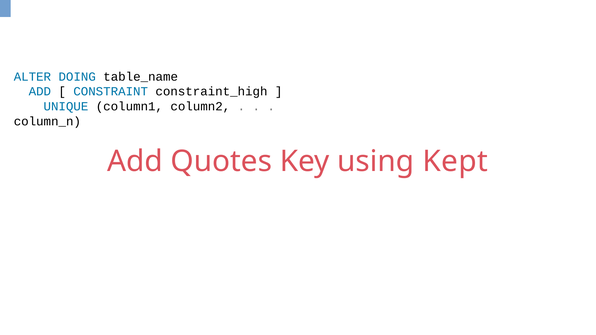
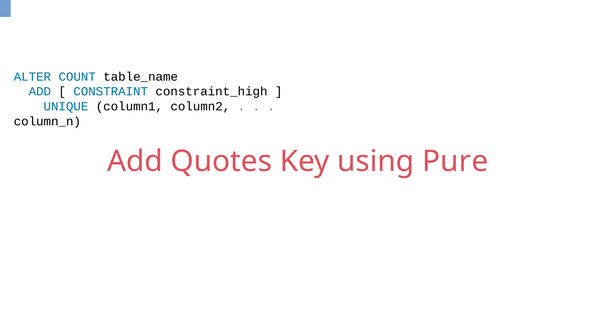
DOING: DOING -> COUNT
Kept: Kept -> Pure
